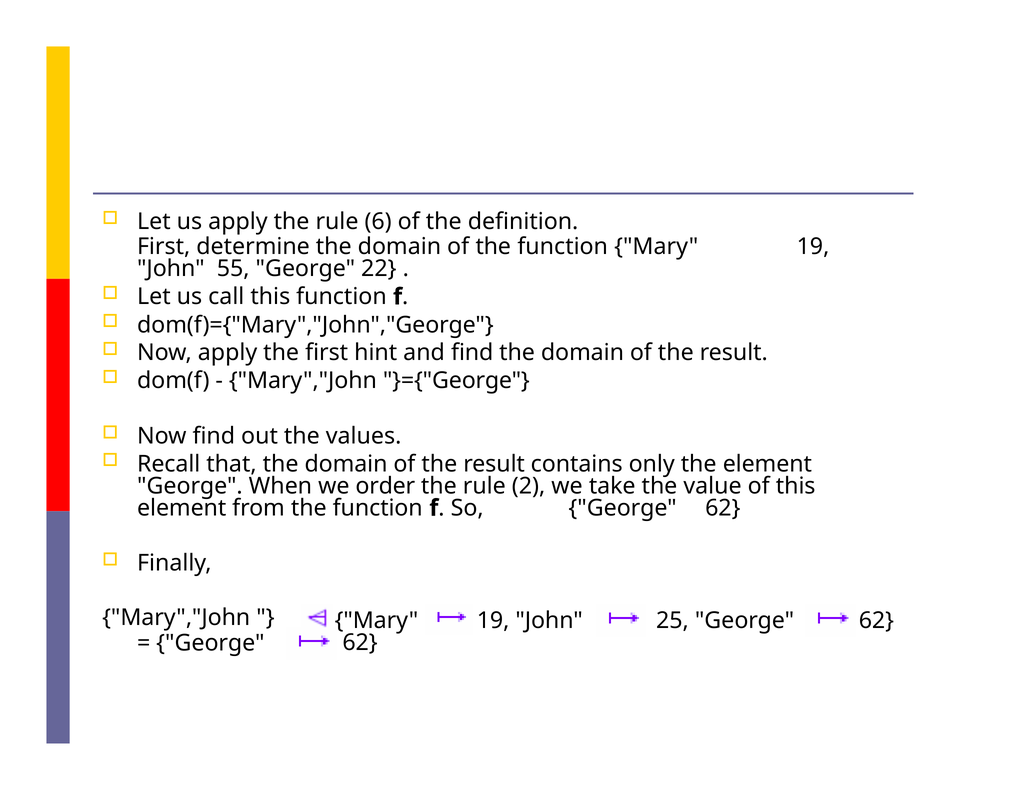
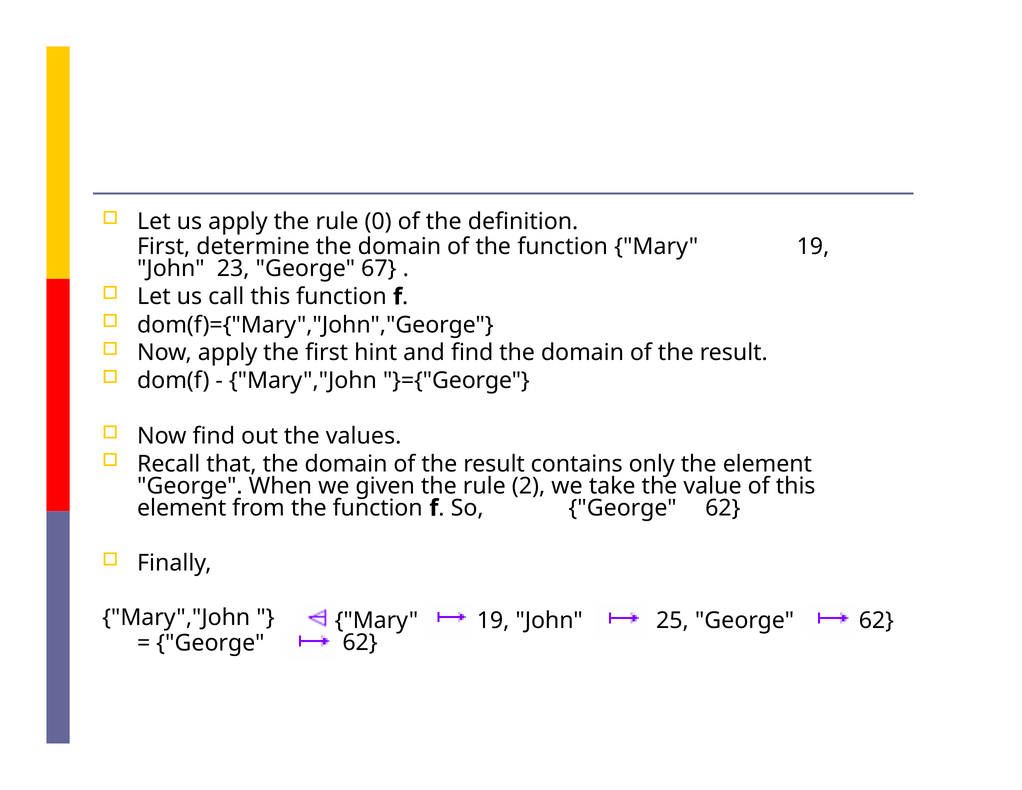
6: 6 -> 0
55: 55 -> 23
22: 22 -> 67
order: order -> given
